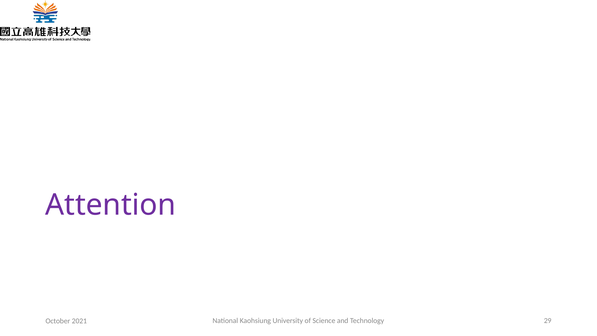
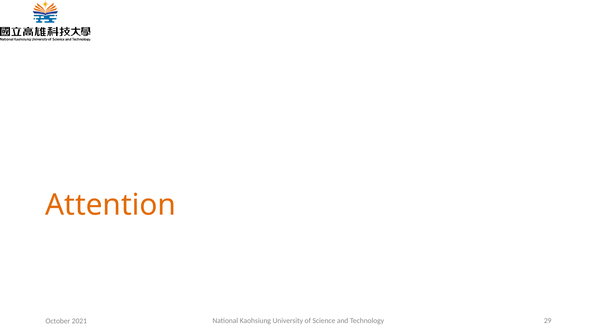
Attention colour: purple -> orange
